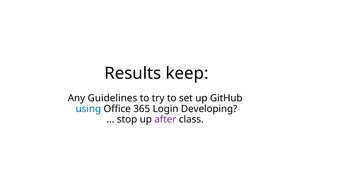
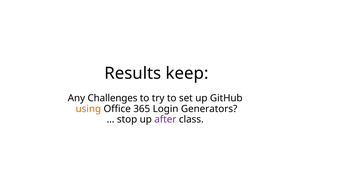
Guidelines: Guidelines -> Challenges
using colour: blue -> orange
Developing: Developing -> Generators
